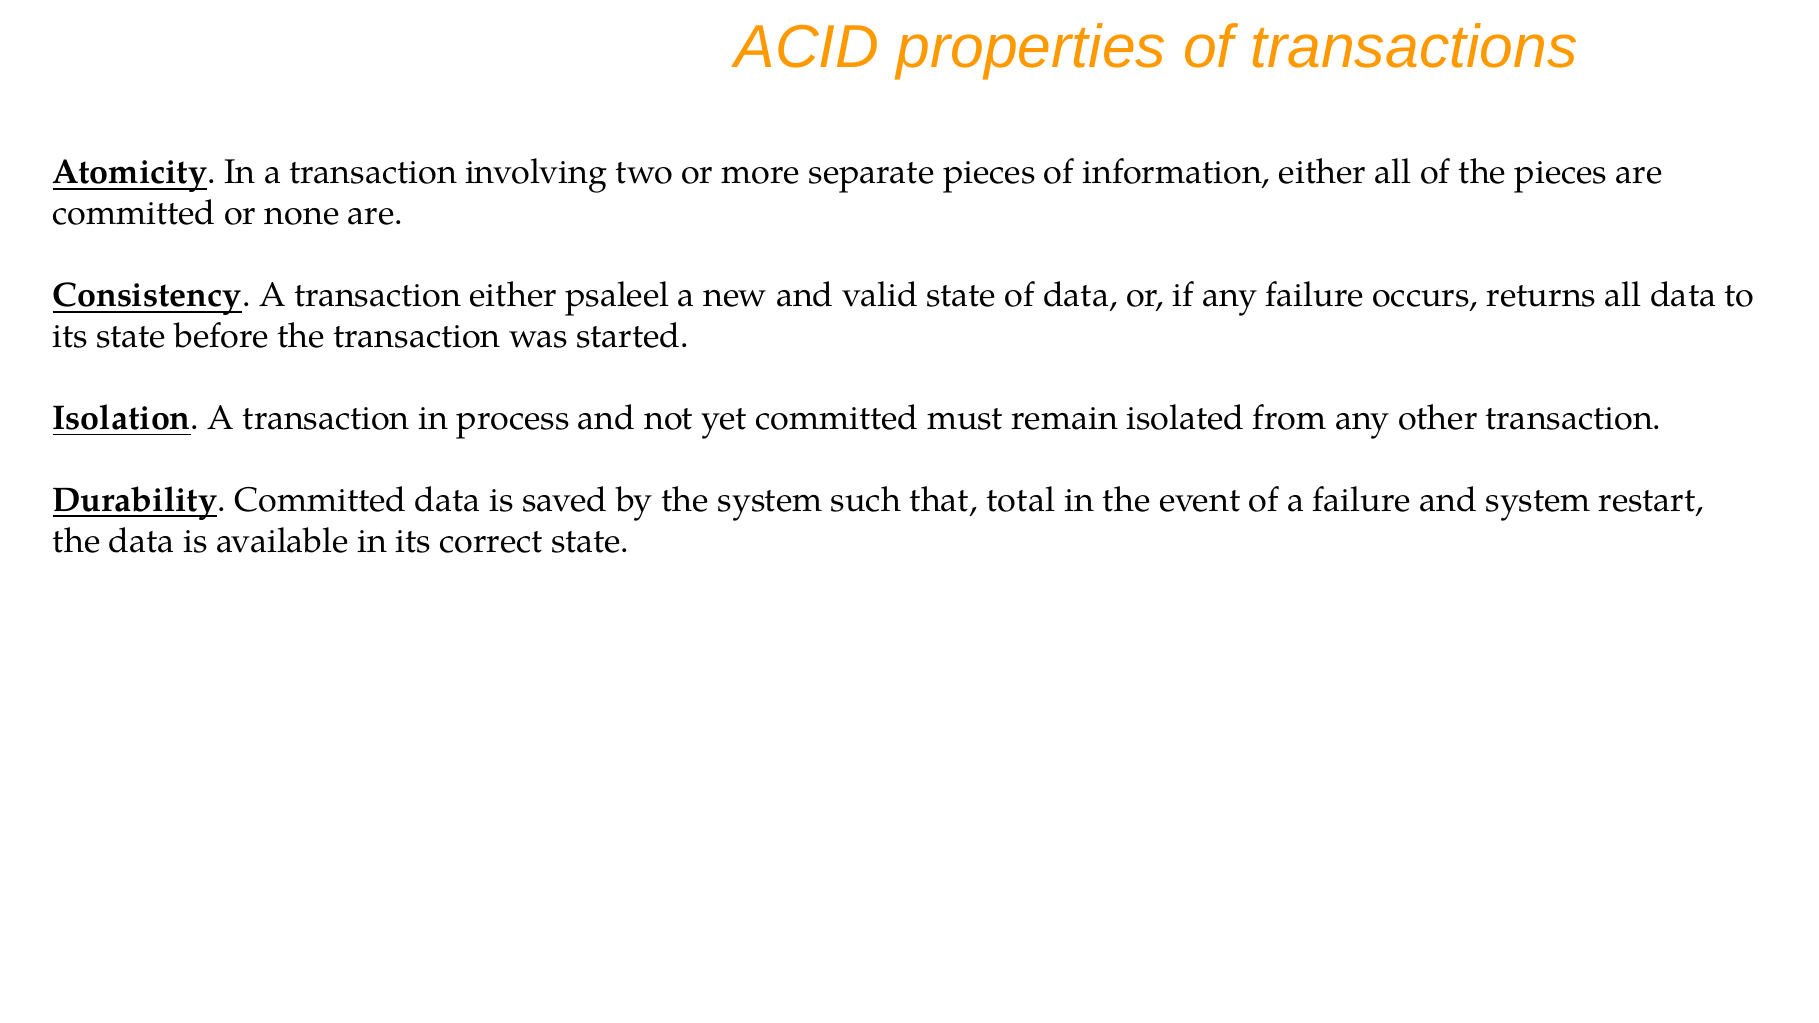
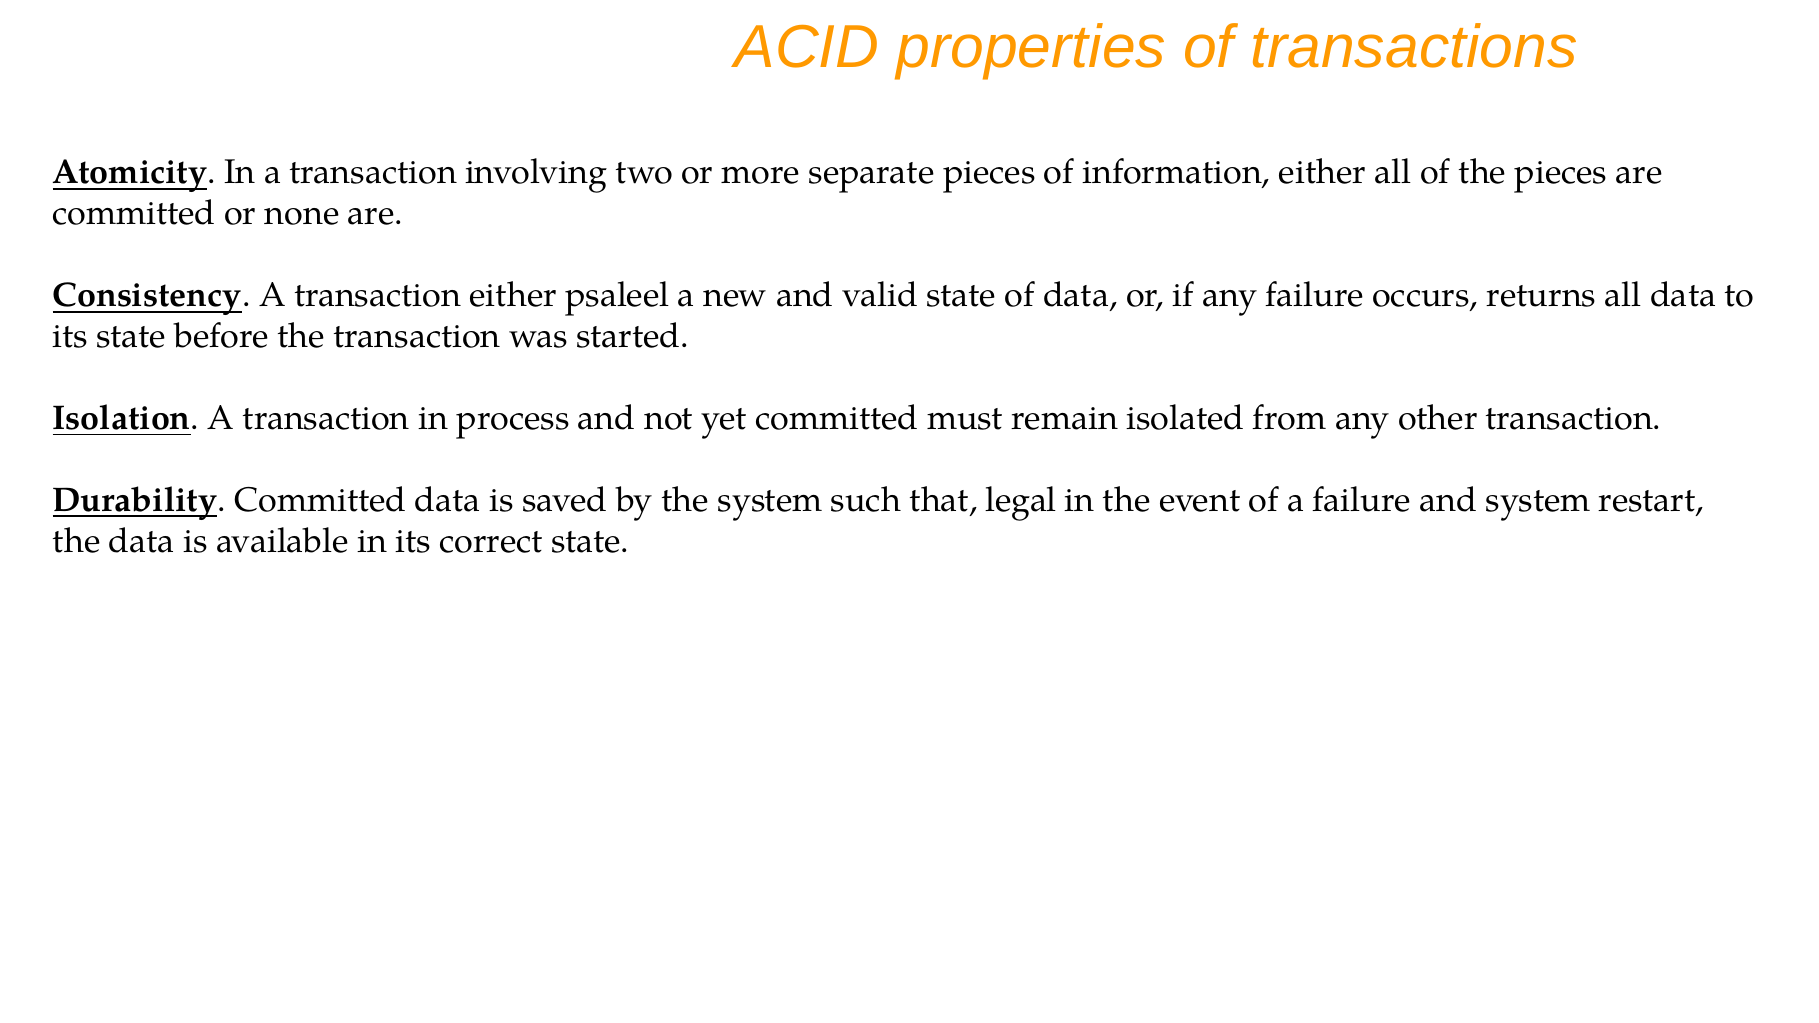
total: total -> legal
